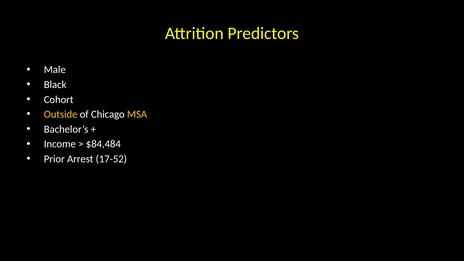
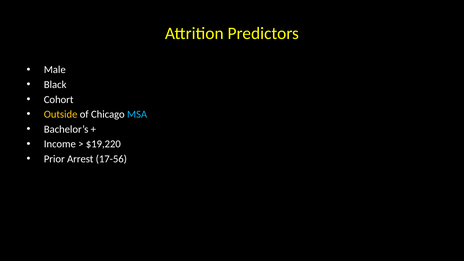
MSA colour: yellow -> light blue
$84,484: $84,484 -> $19,220
17-52: 17-52 -> 17-56
